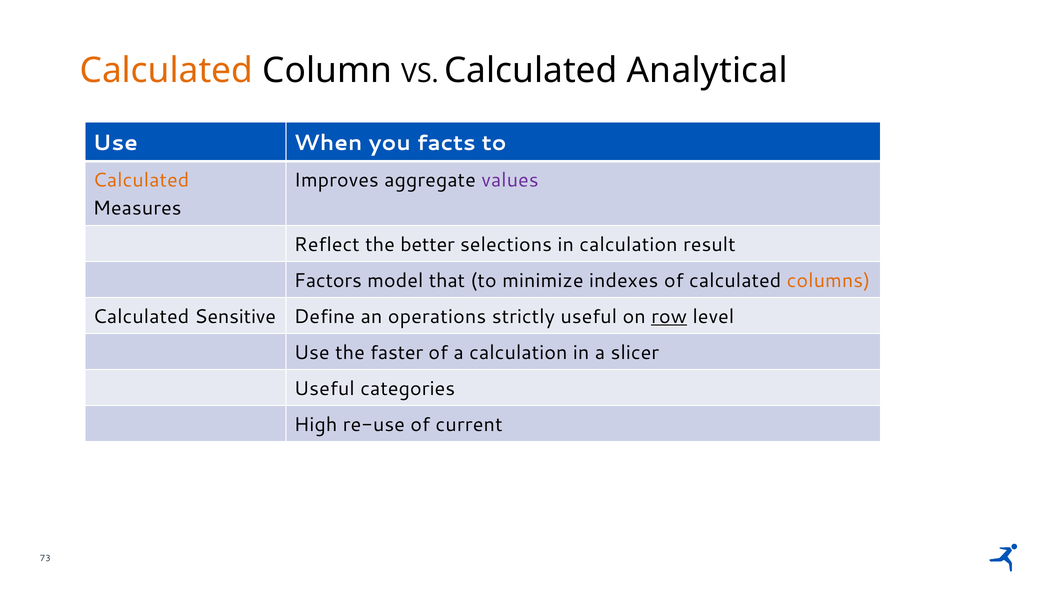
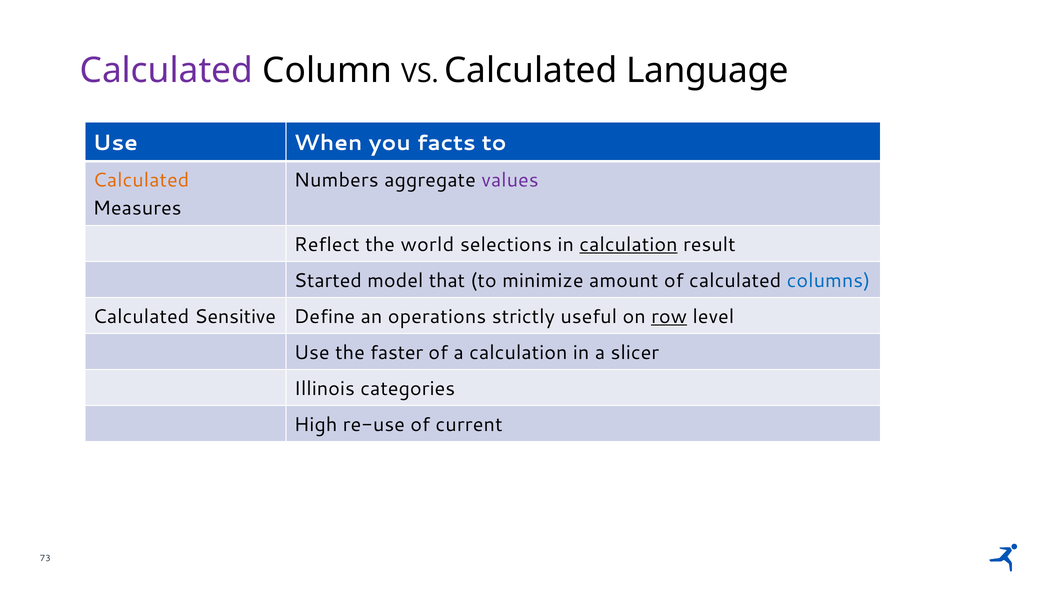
Calculated at (166, 70) colour: orange -> purple
Analytical: Analytical -> Language
Improves: Improves -> Numbers
better: better -> world
calculation at (628, 245) underline: none -> present
Factors: Factors -> Started
indexes: indexes -> amount
columns colour: orange -> blue
Useful at (324, 389): Useful -> Illinois
